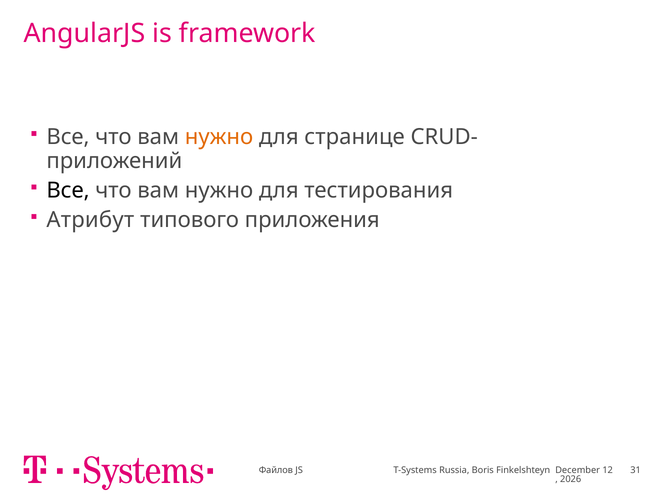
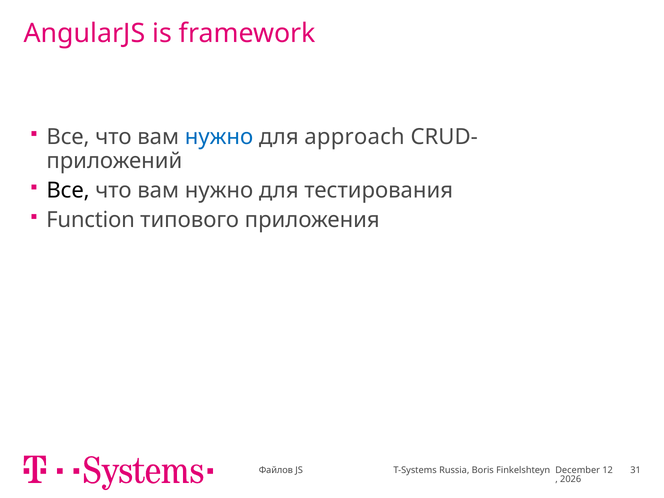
нужно at (219, 137) colour: orange -> blue
странице: странице -> approach
Атрибут: Атрибут -> Function
